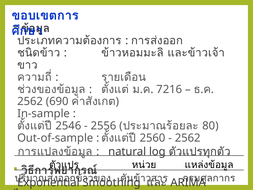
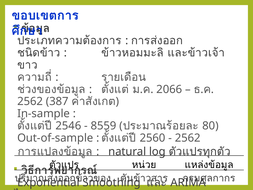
7216: 7216 -> 2066
690: 690 -> 387
2556: 2556 -> 8559
